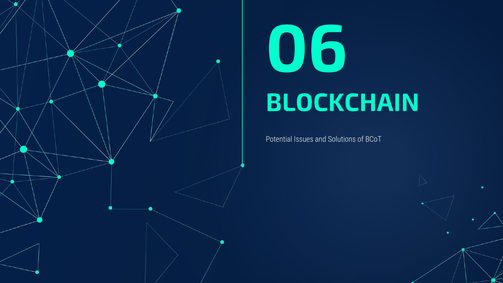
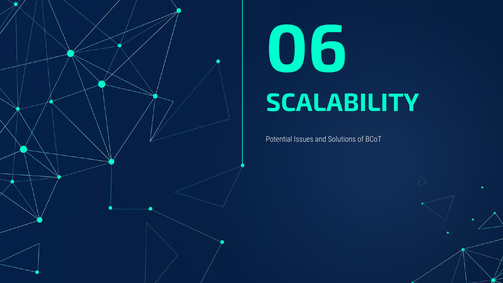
BLOCKCHAIN: BLOCKCHAIN -> SCALABILITY
